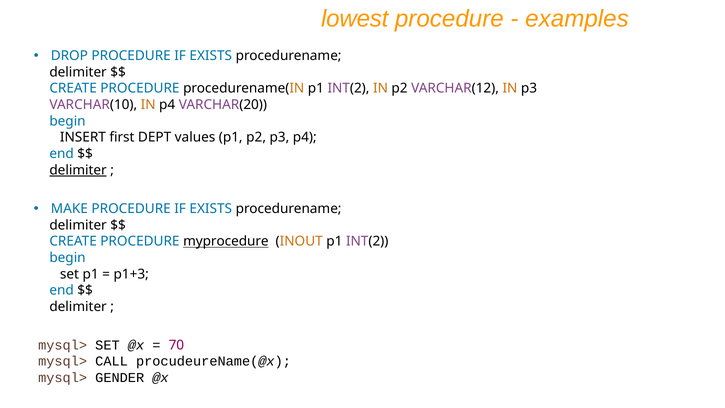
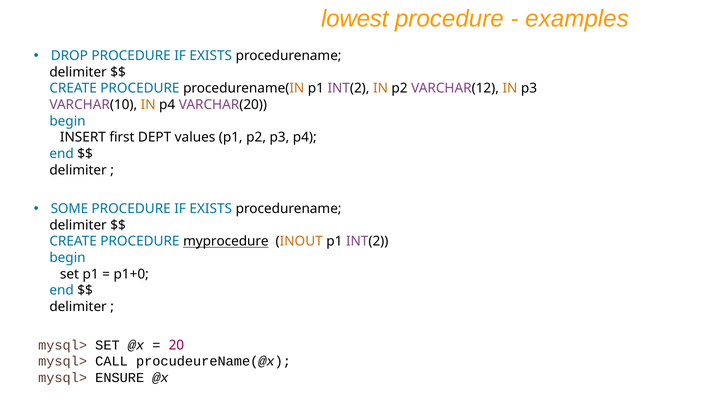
delimiter at (78, 170) underline: present -> none
MAKE: MAKE -> SOME
p1+3: p1+3 -> p1+0
70: 70 -> 20
GENDER: GENDER -> ENSURE
